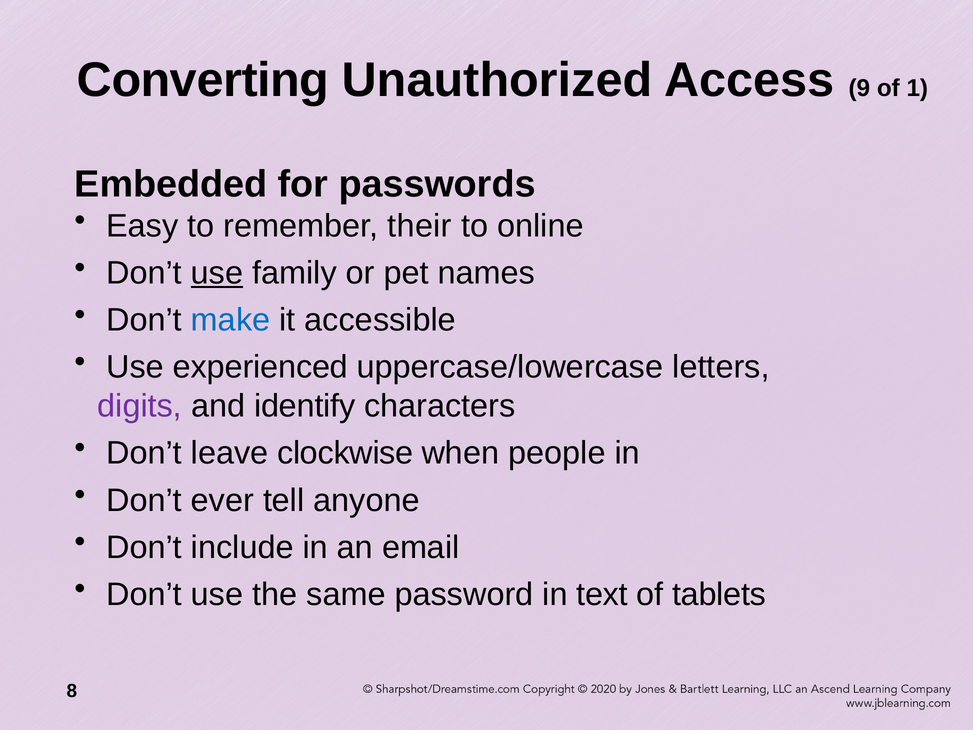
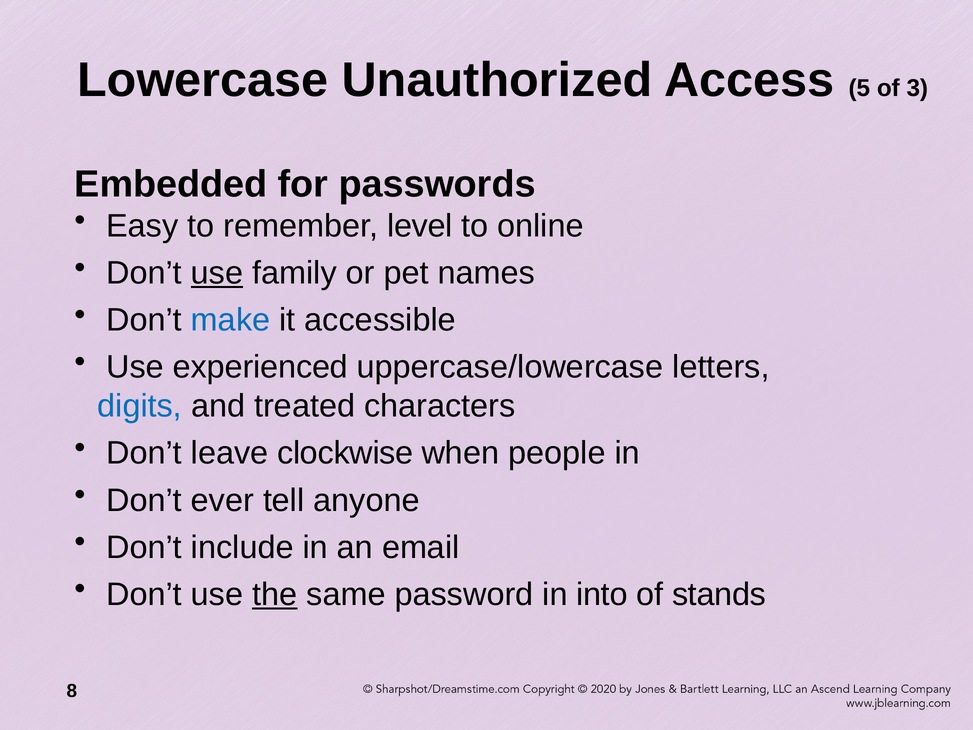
Converting: Converting -> Lowercase
9: 9 -> 5
1: 1 -> 3
their: their -> level
digits colour: purple -> blue
identify: identify -> treated
the underline: none -> present
text: text -> into
tablets: tablets -> stands
